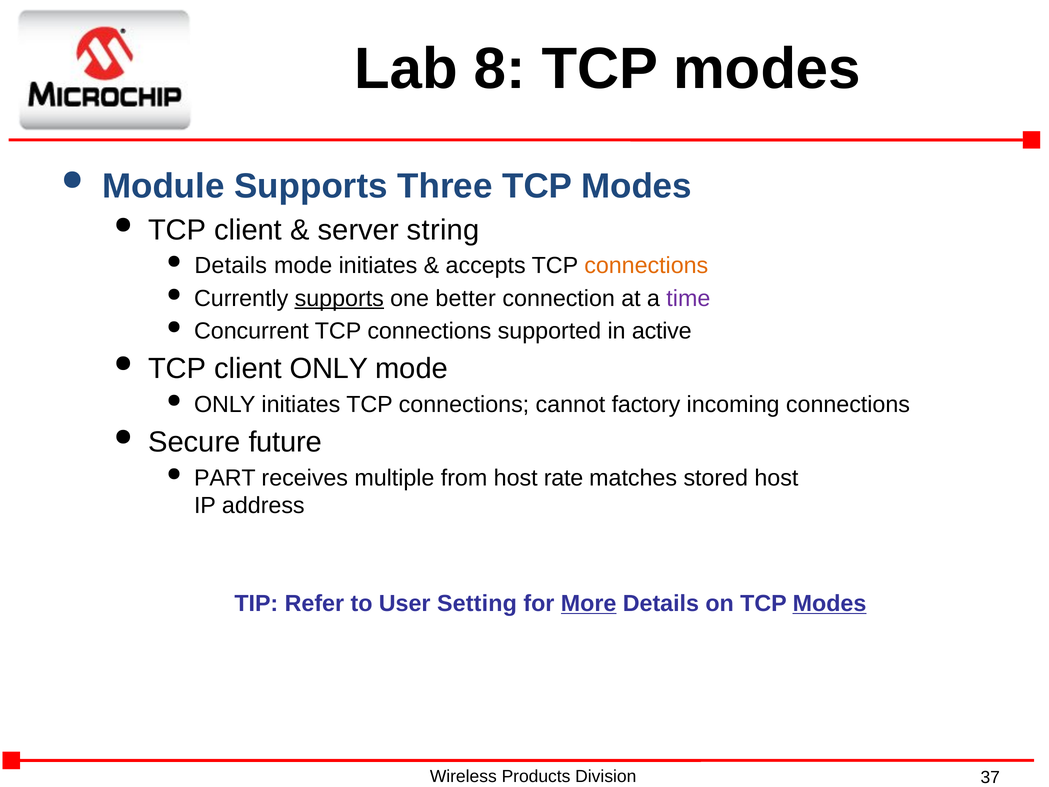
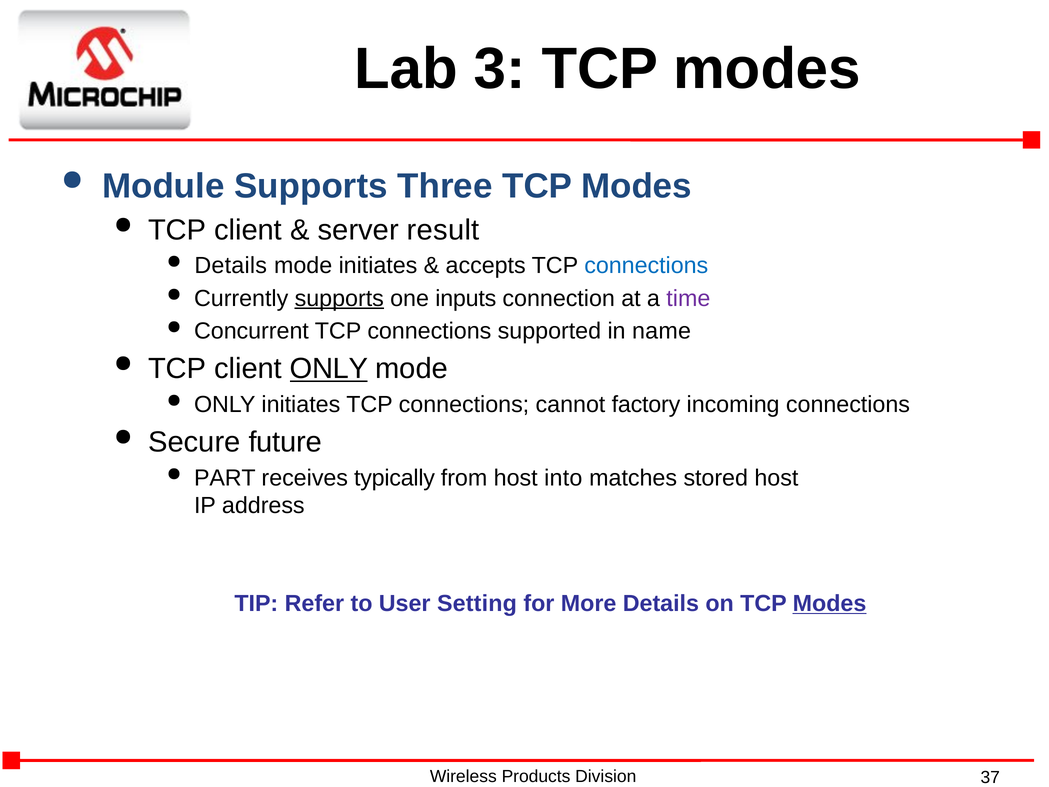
8: 8 -> 3
string: string -> result
connections at (646, 266) colour: orange -> blue
better: better -> inputs
active: active -> name
ONLY at (329, 369) underline: none -> present
multiple: multiple -> typically
rate: rate -> into
More underline: present -> none
